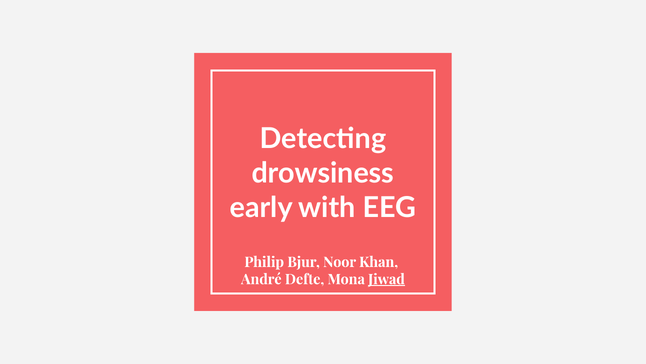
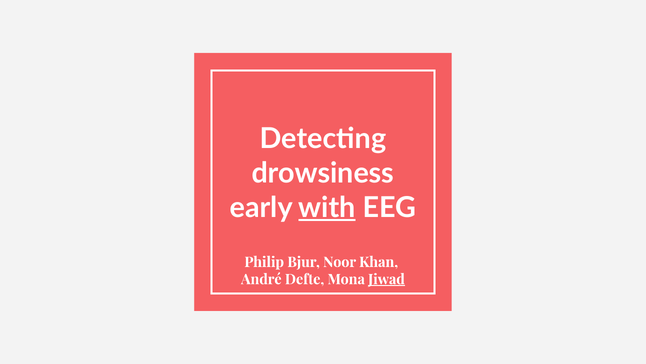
with underline: none -> present
